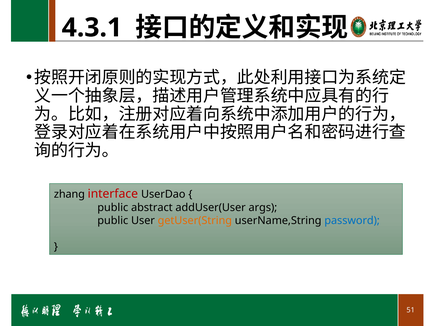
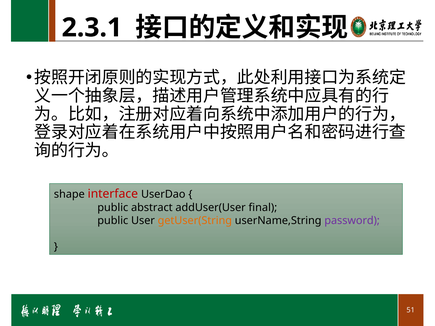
4.3.1: 4.3.1 -> 2.3.1
zhang: zhang -> shape
args: args -> final
password colour: blue -> purple
